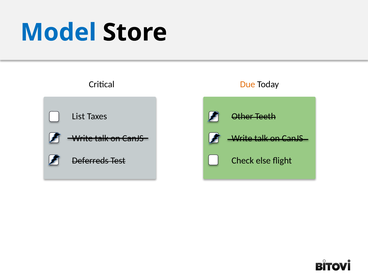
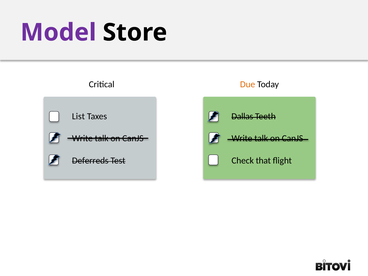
Model colour: blue -> purple
Other: Other -> Dallas
else: else -> that
